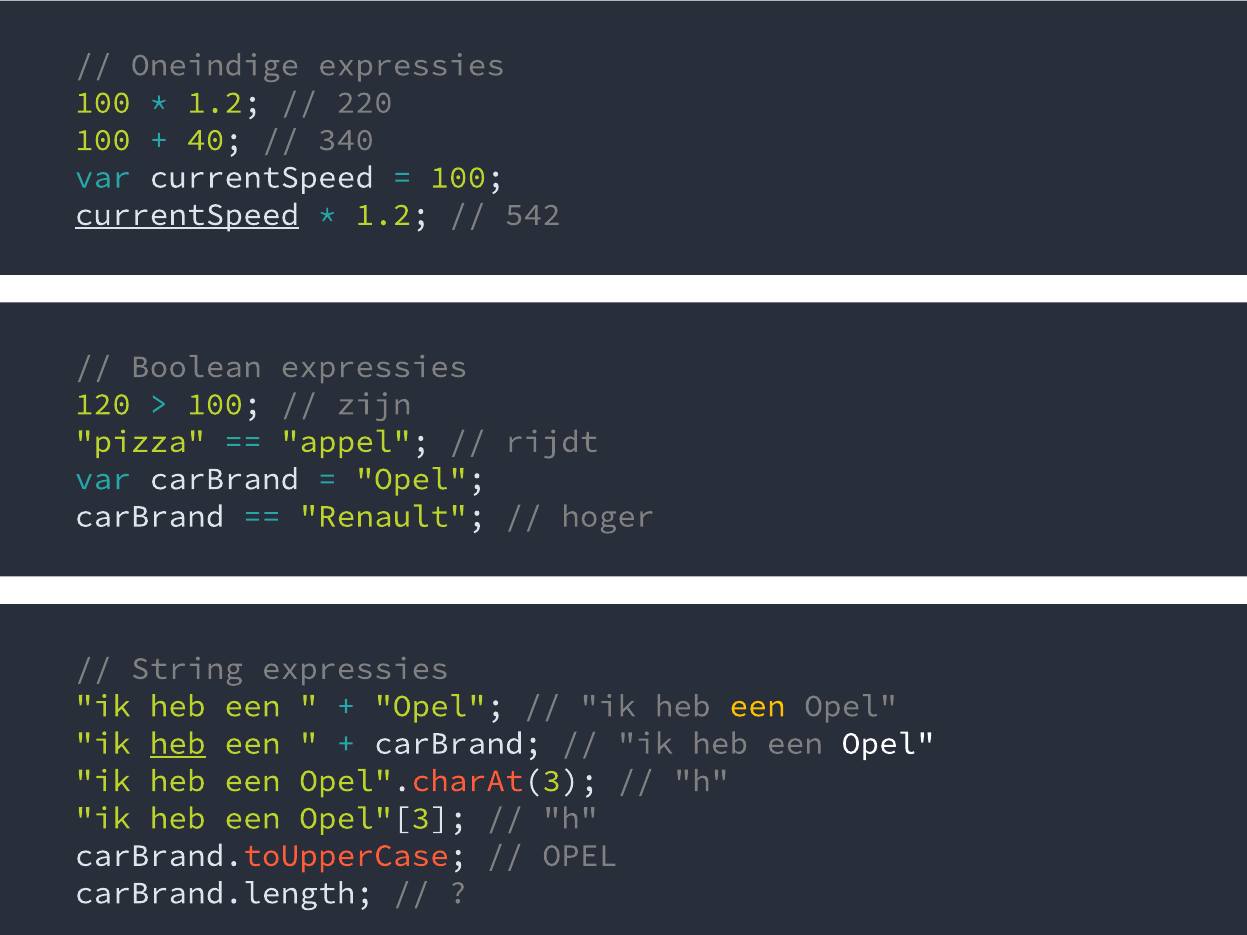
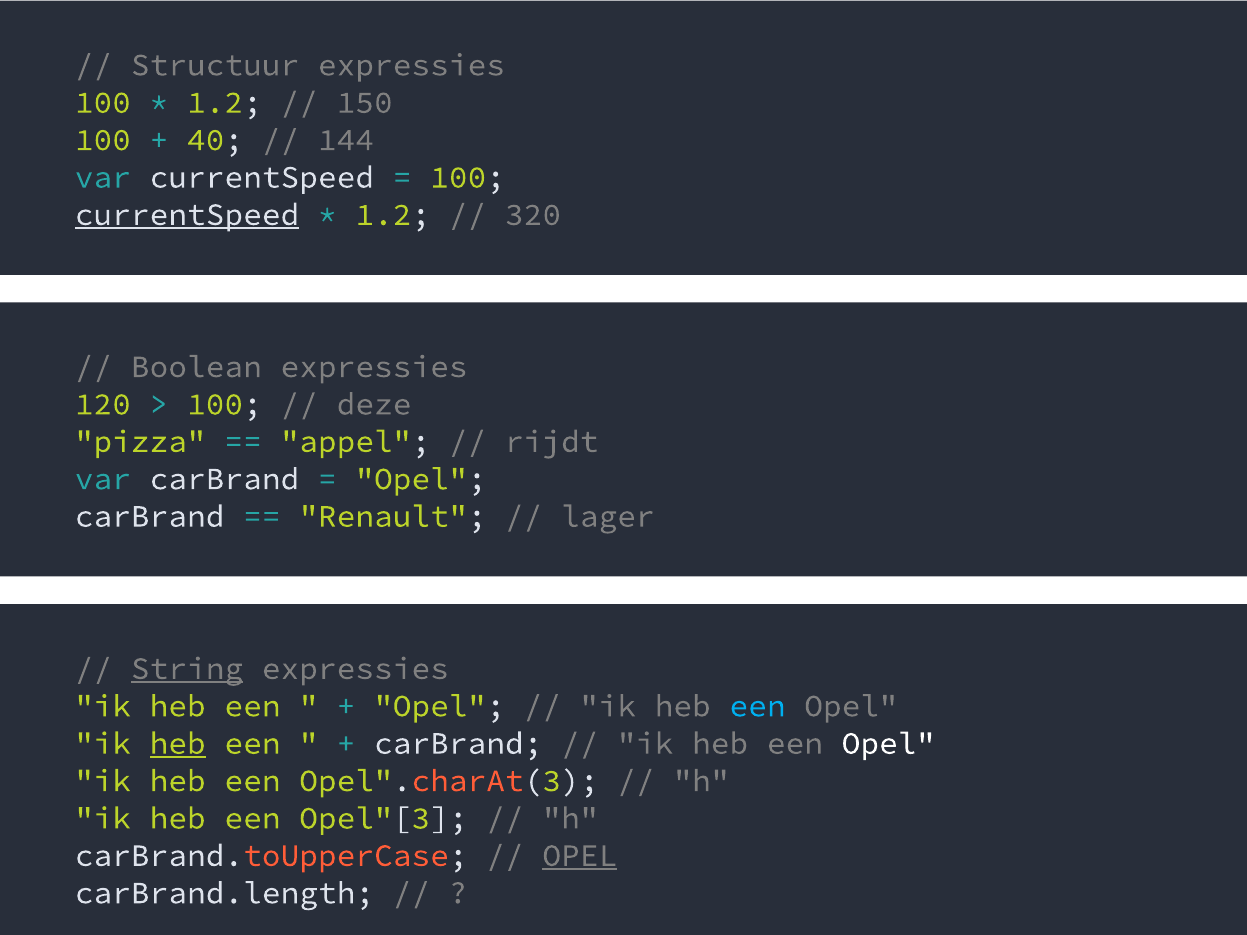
Oneindige: Oneindige -> Structuur
220: 220 -> 150
340: 340 -> 144
542: 542 -> 320
zijn: zijn -> deze
hoger: hoger -> lager
String underline: none -> present
een at (758, 706) colour: yellow -> light blue
OPEL at (580, 856) underline: none -> present
